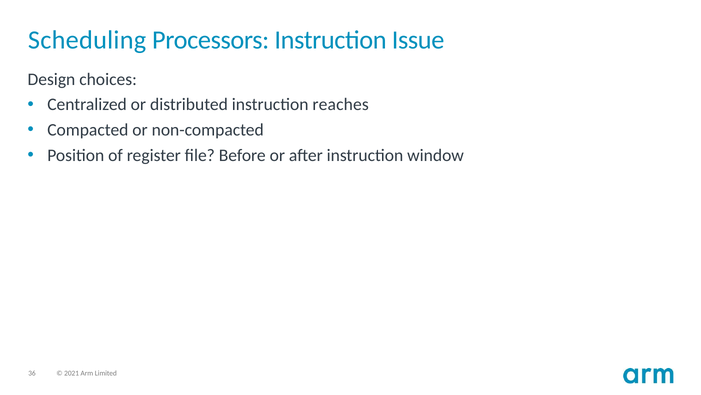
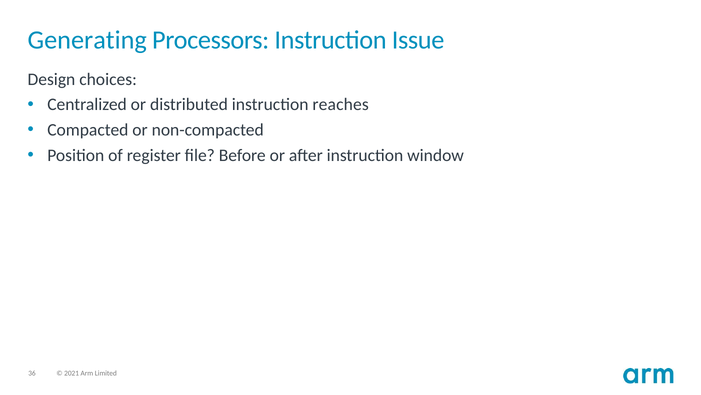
Scheduling: Scheduling -> Generating
